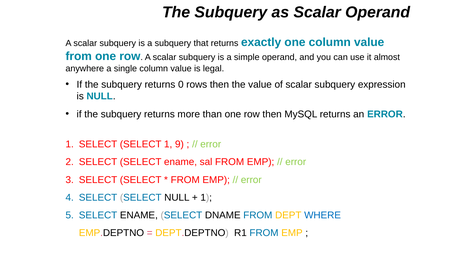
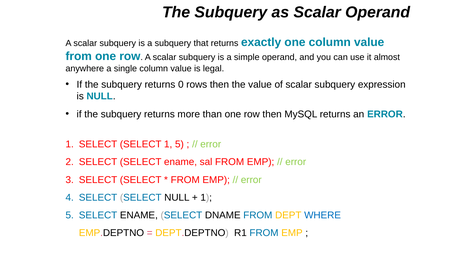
SELECT 1 9: 9 -> 5
